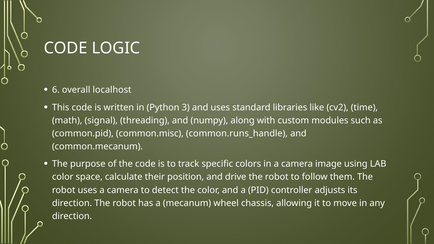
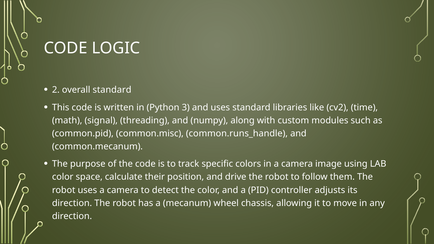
6: 6 -> 2
overall localhost: localhost -> standard
